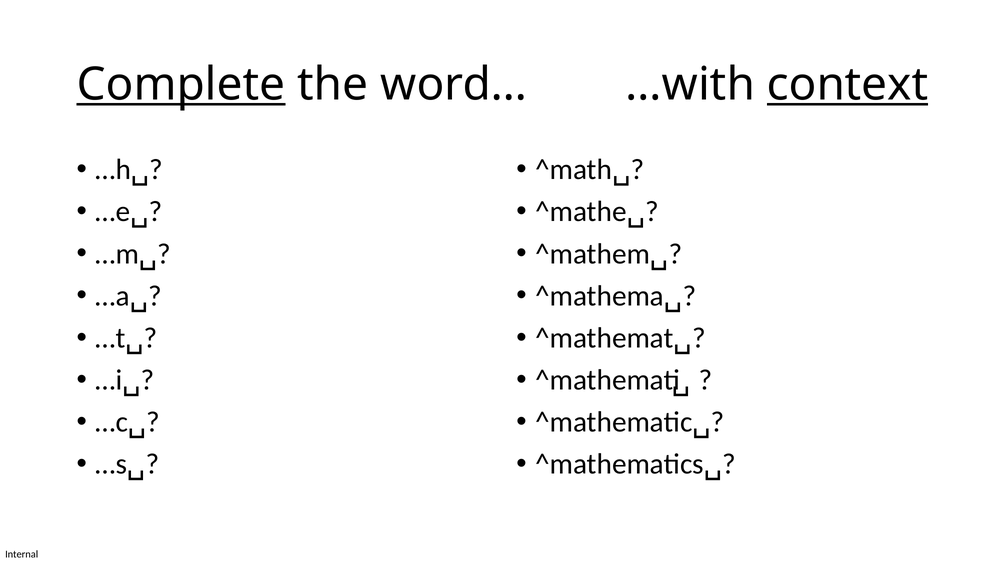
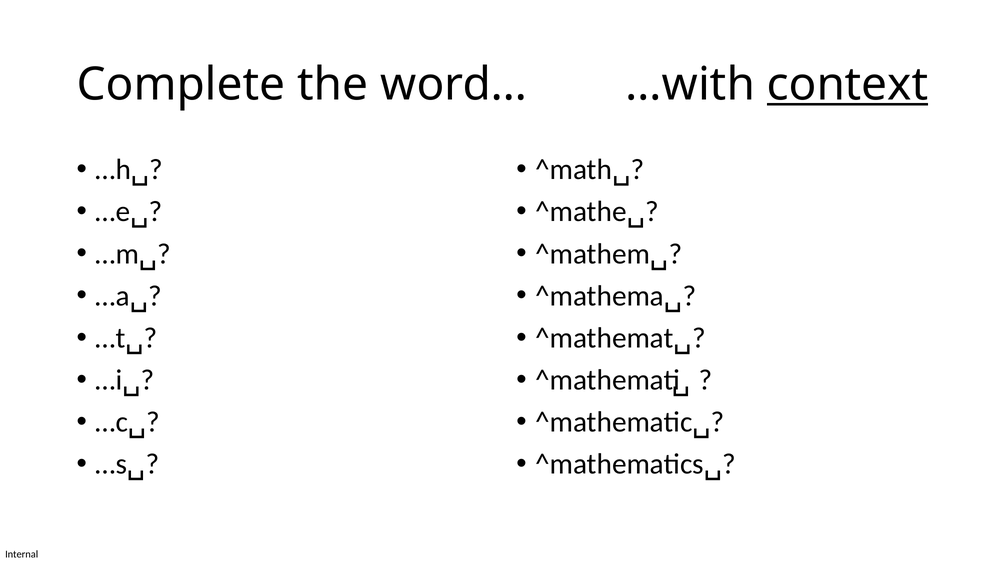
Complete underline: present -> none
